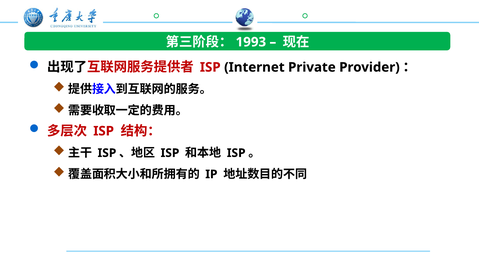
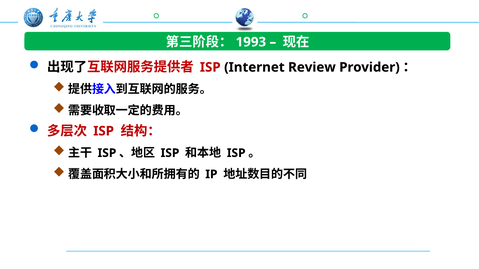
Private: Private -> Review
